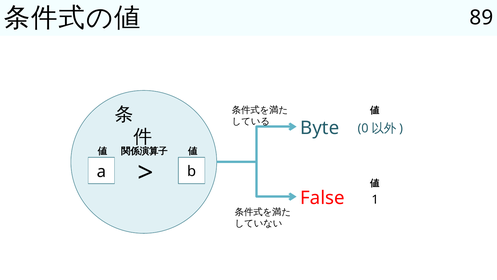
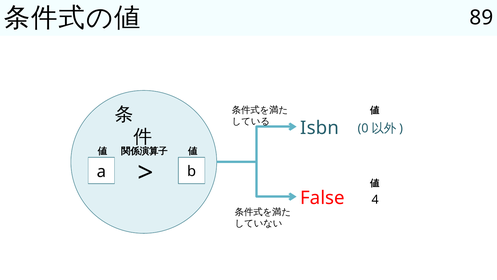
Byte: Byte -> Isbn
1: 1 -> 4
